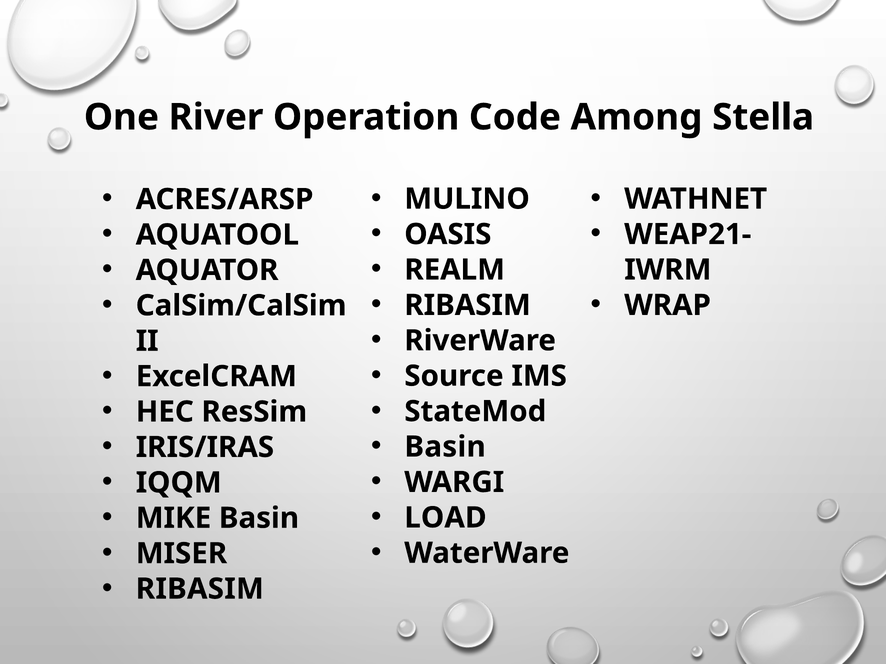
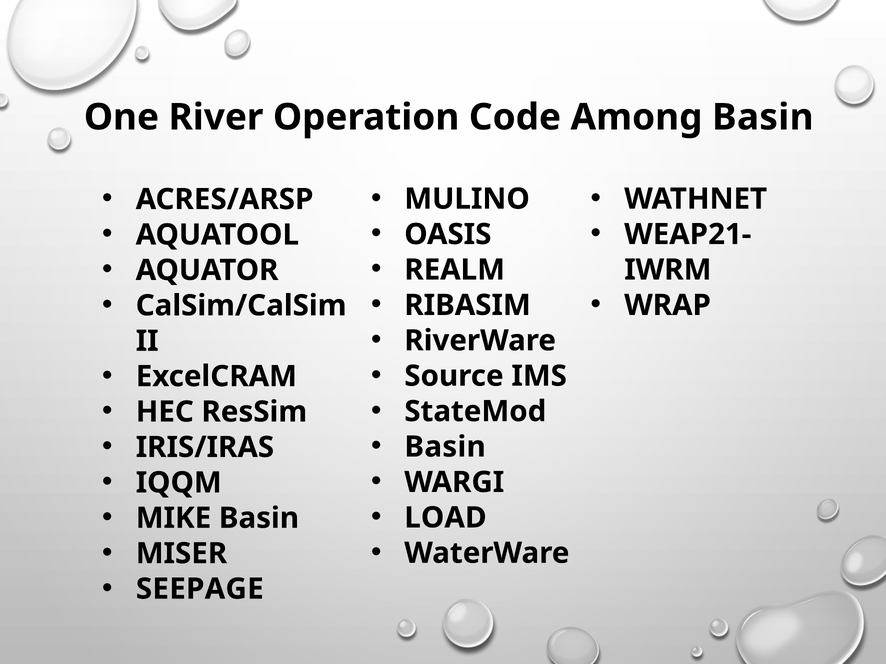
Among Stella: Stella -> Basin
RIBASIM at (200, 589): RIBASIM -> SEEPAGE
